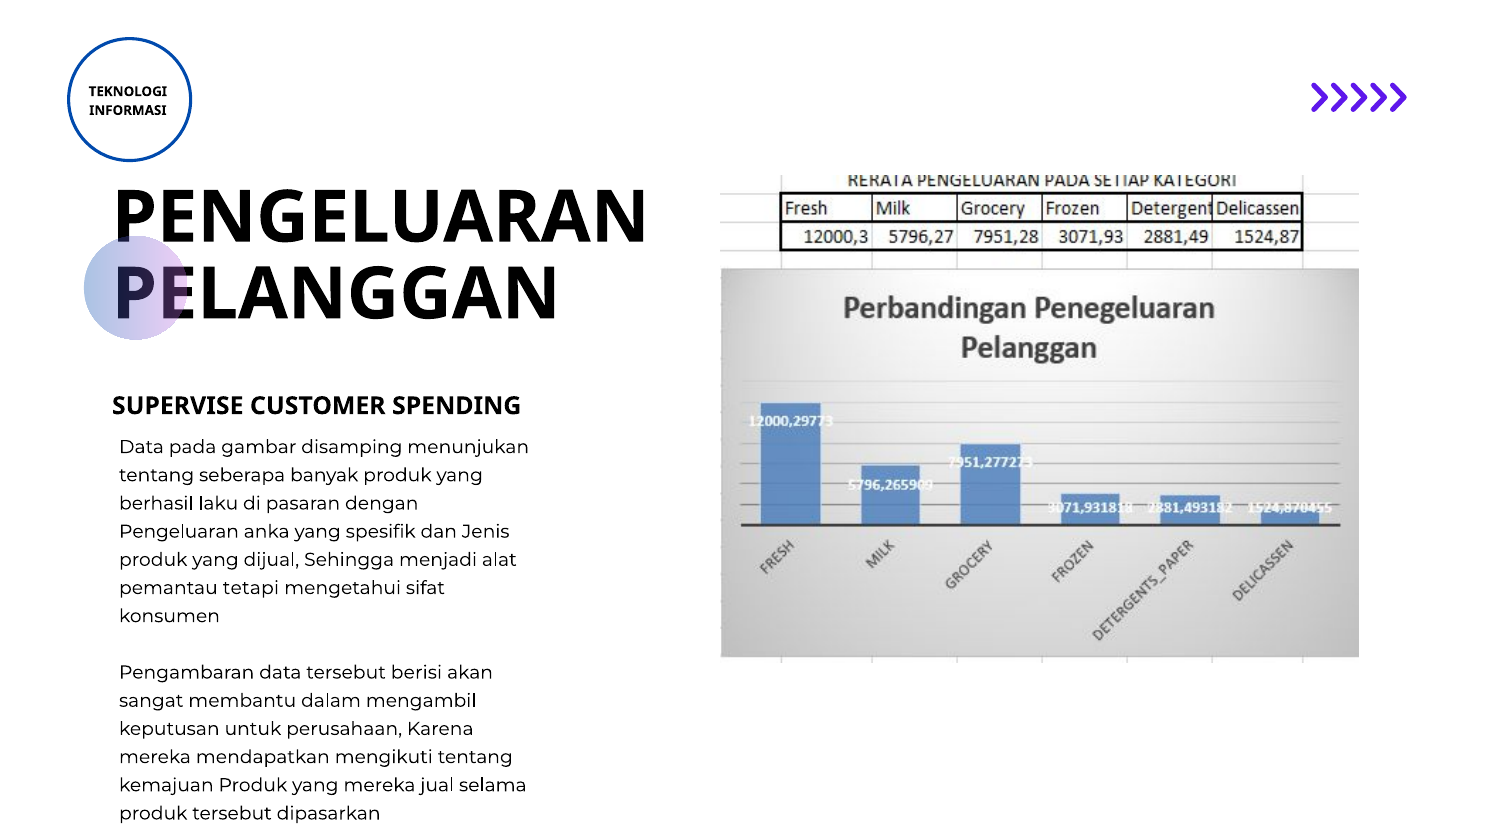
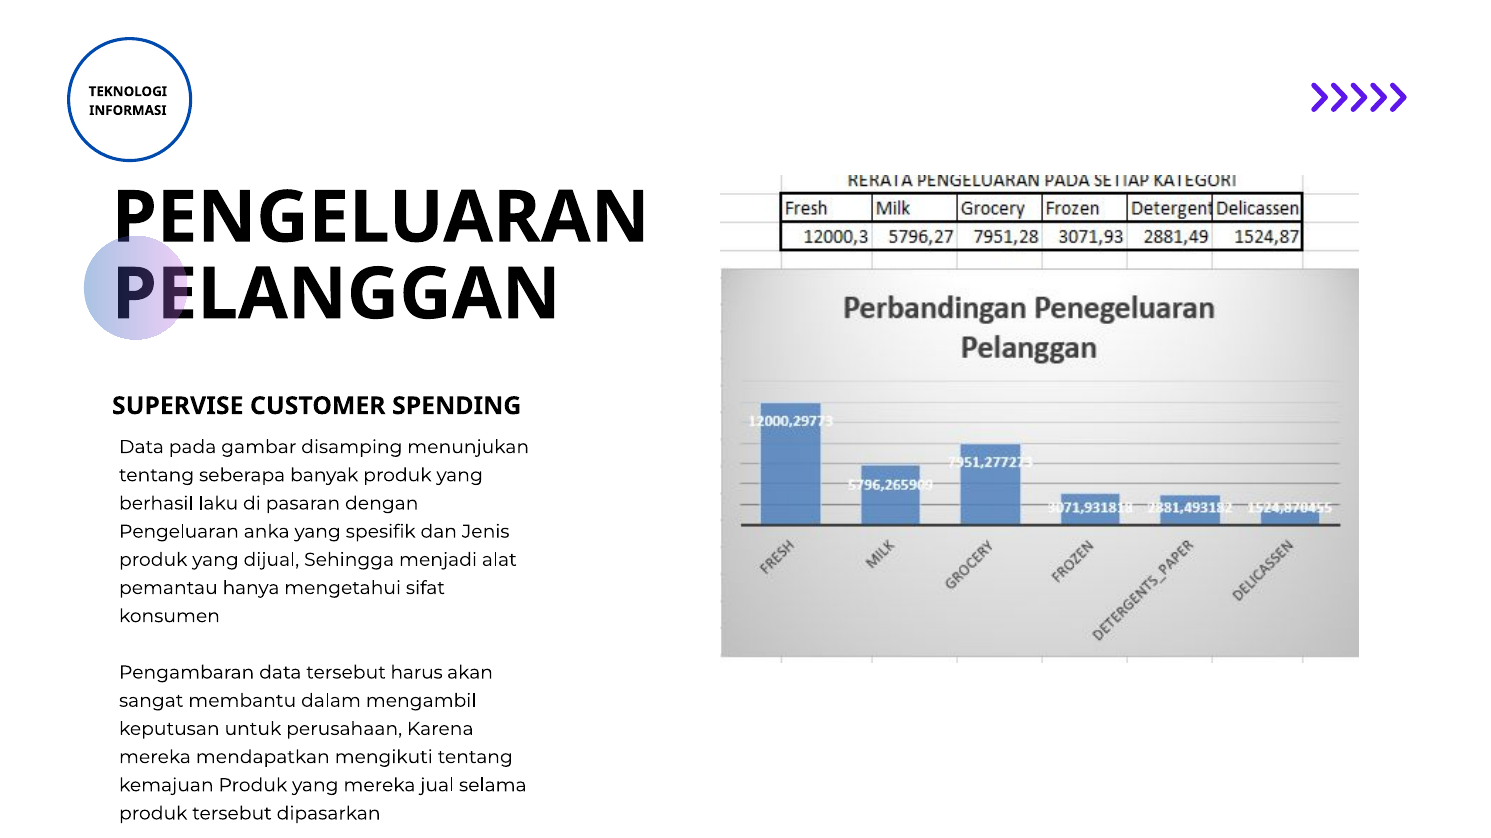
tetapi: tetapi -> hanya
berisi: berisi -> harus
